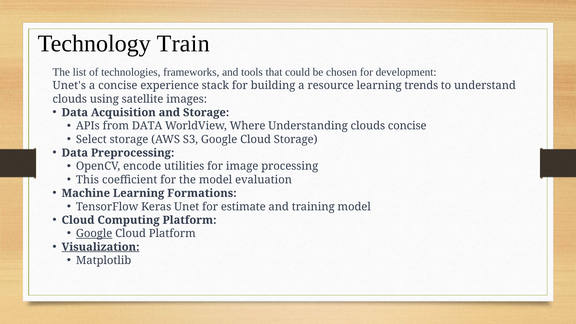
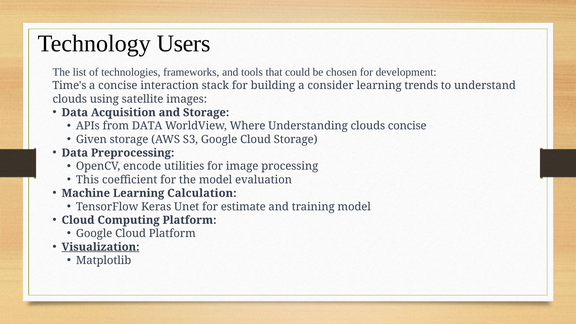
Train: Train -> Users
Unet's: Unet's -> Time's
experience: experience -> interaction
resource: resource -> consider
Select: Select -> Given
Formations: Formations -> Calculation
Google at (94, 234) underline: present -> none
